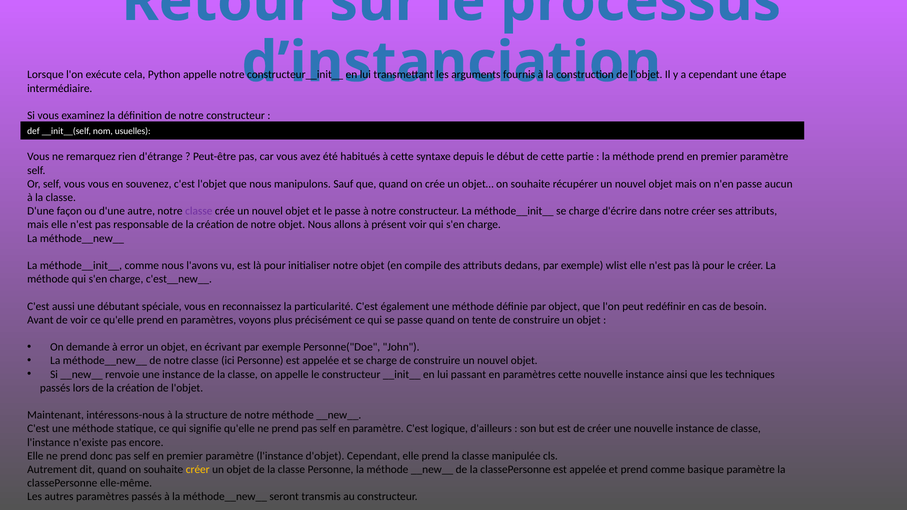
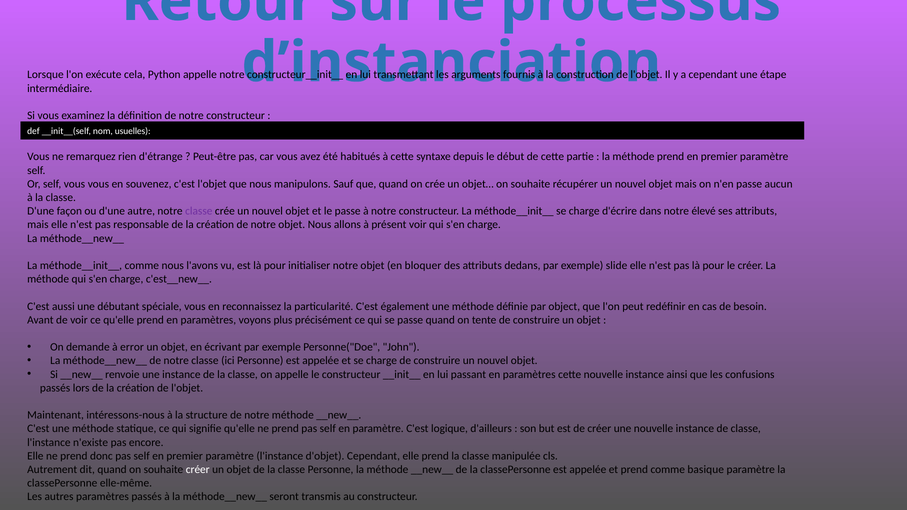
notre créer: créer -> élevé
compile: compile -> bloquer
wlist: wlist -> slide
techniques: techniques -> confusions
créer at (198, 470) colour: yellow -> white
